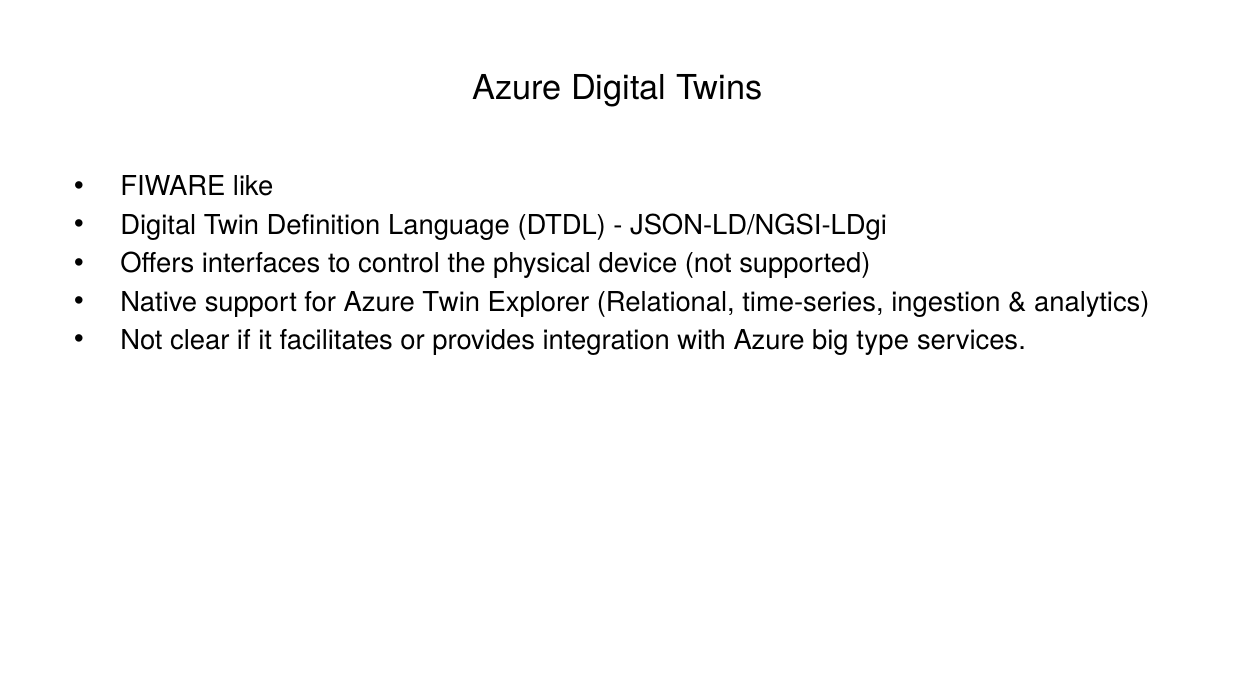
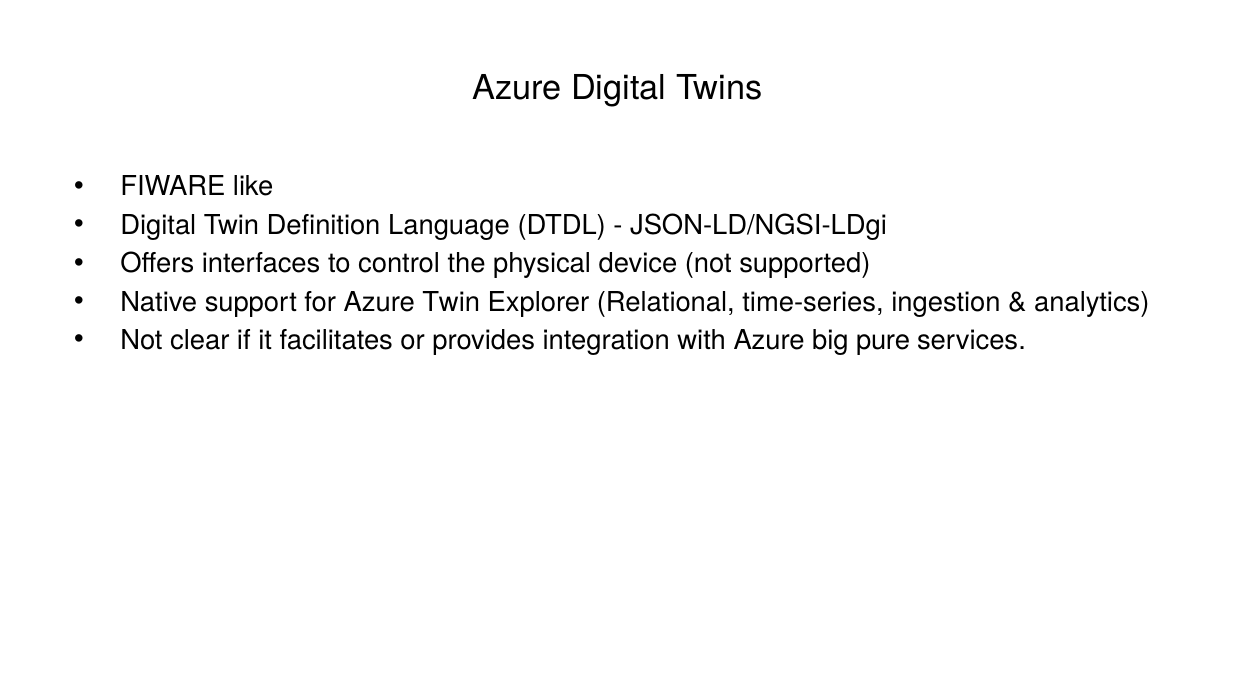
type: type -> pure
